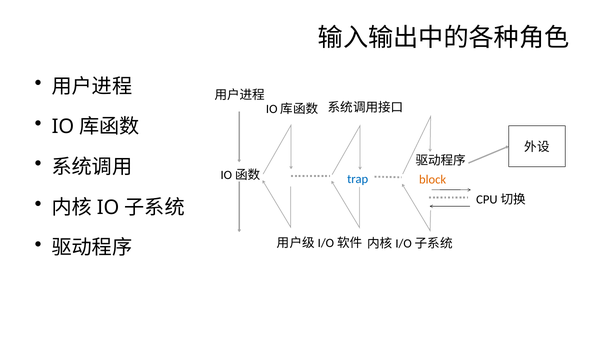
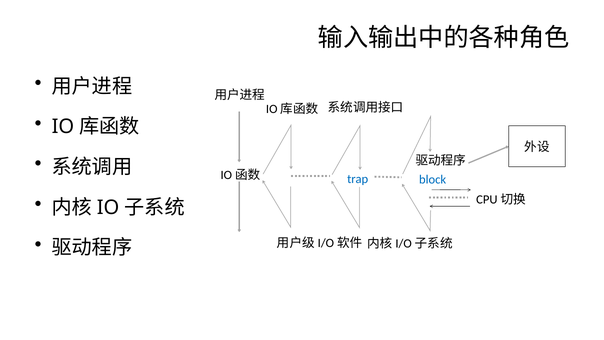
block colour: orange -> blue
